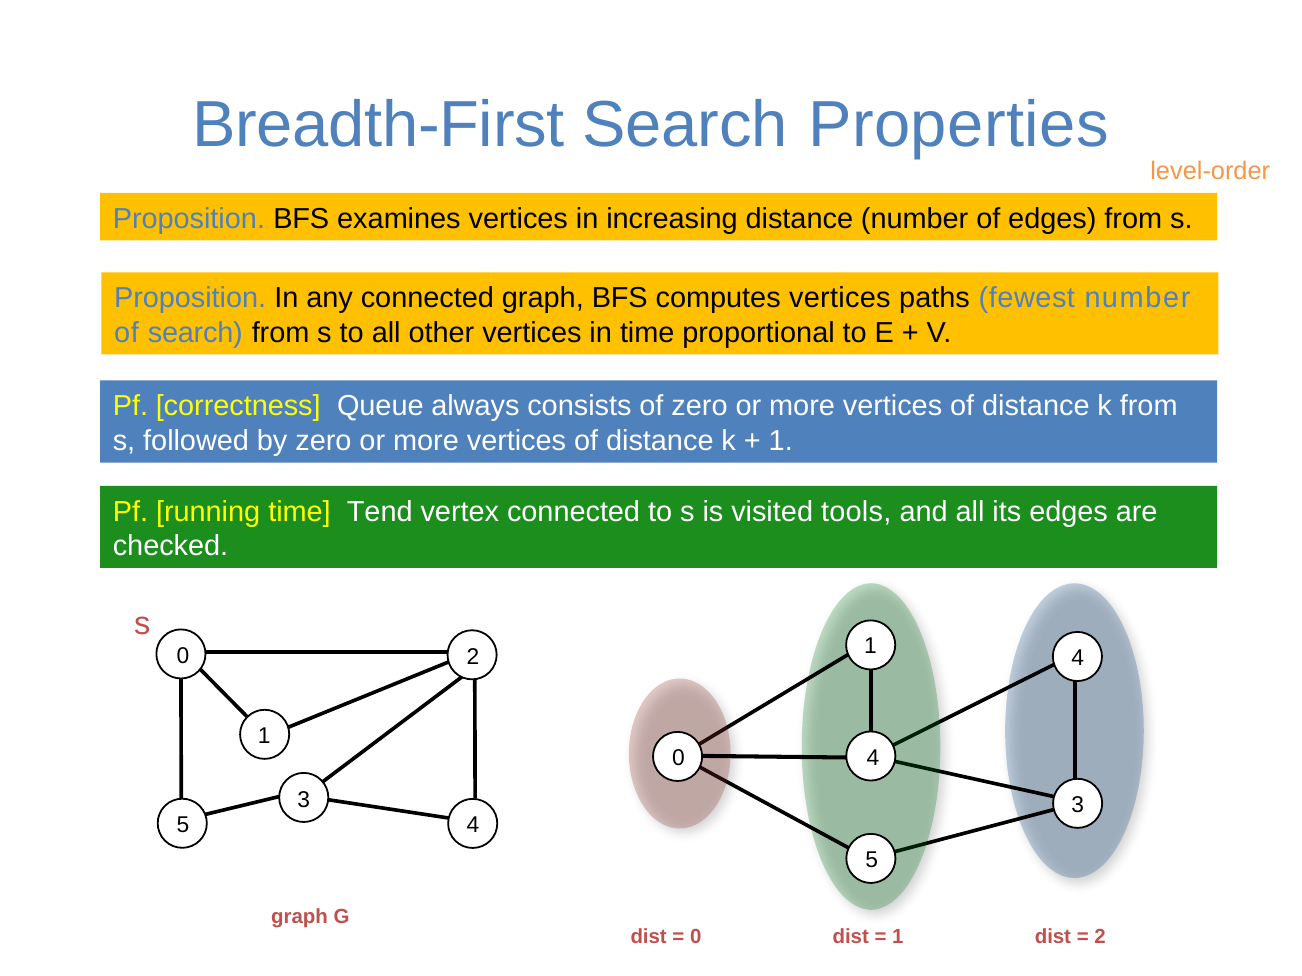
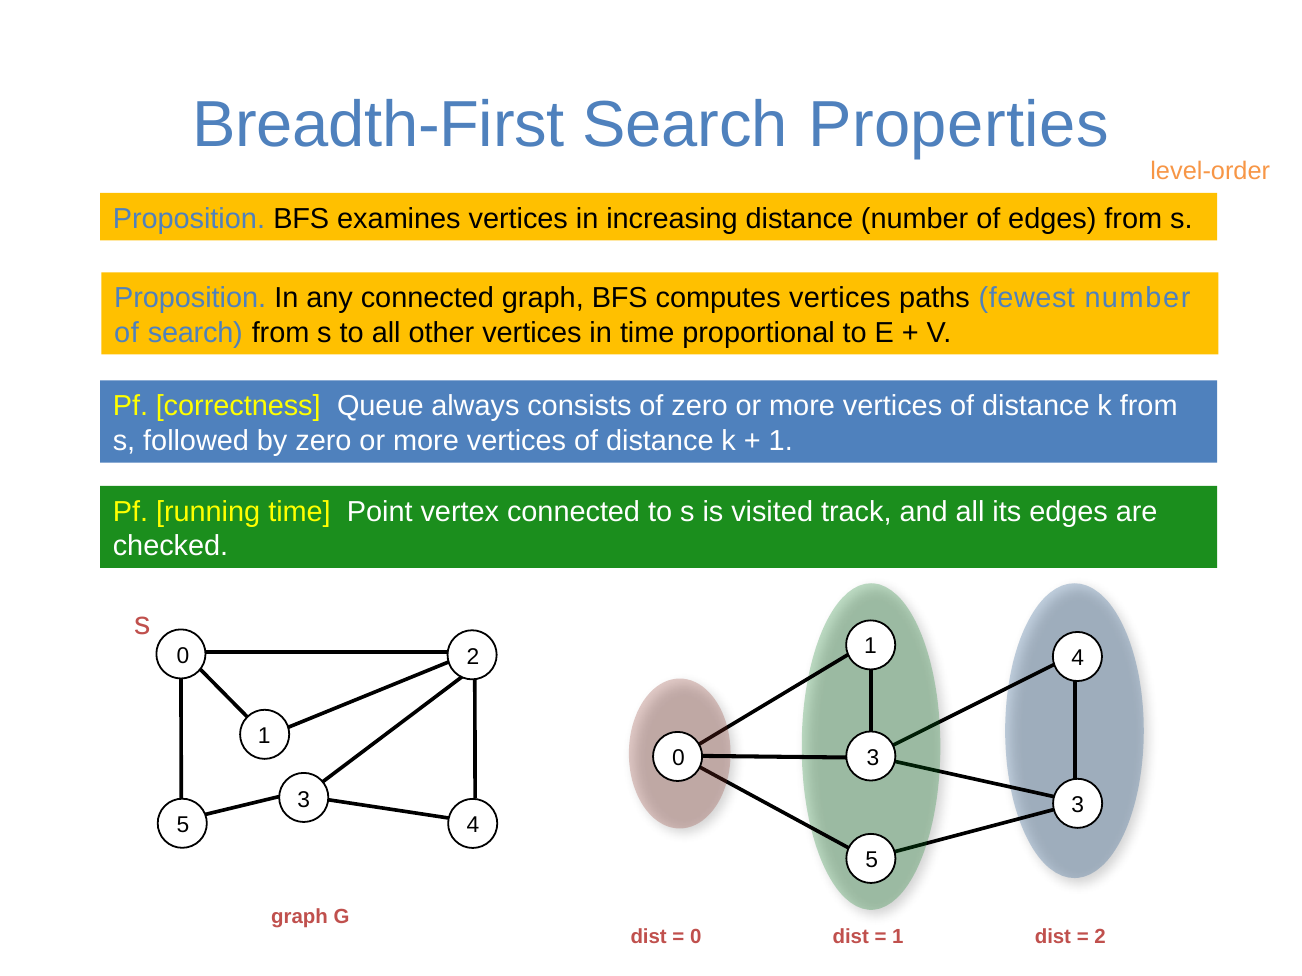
Tend: Tend -> Point
tools: tools -> track
0 4: 4 -> 3
